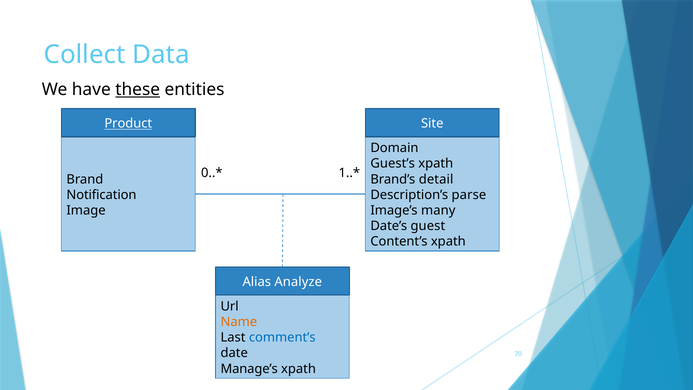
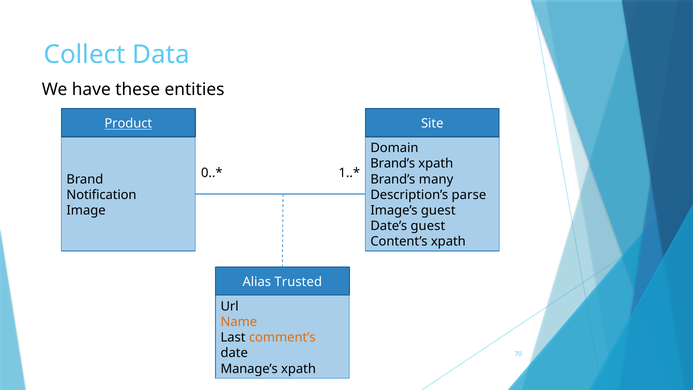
these underline: present -> none
Guest’s at (393, 164): Guest’s -> Brand’s
detail: detail -> many
Image’s many: many -> guest
Analyze: Analyze -> Trusted
comment’s colour: blue -> orange
